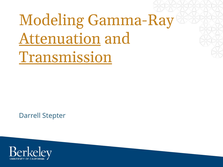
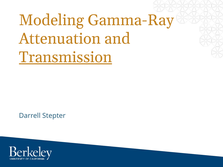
Attenuation underline: present -> none
